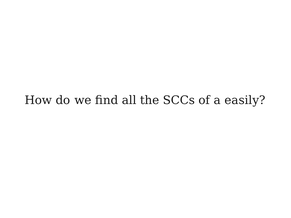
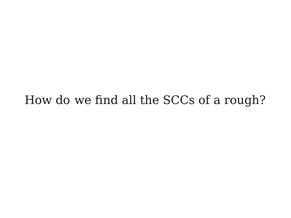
easily: easily -> rough
